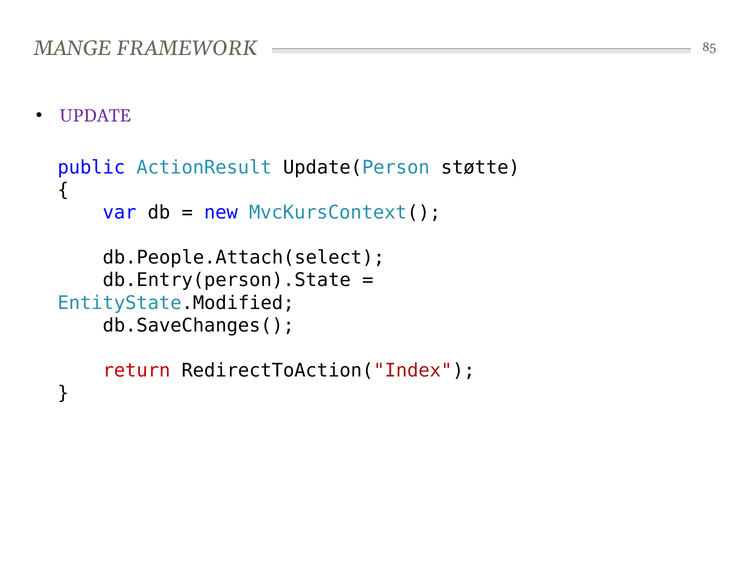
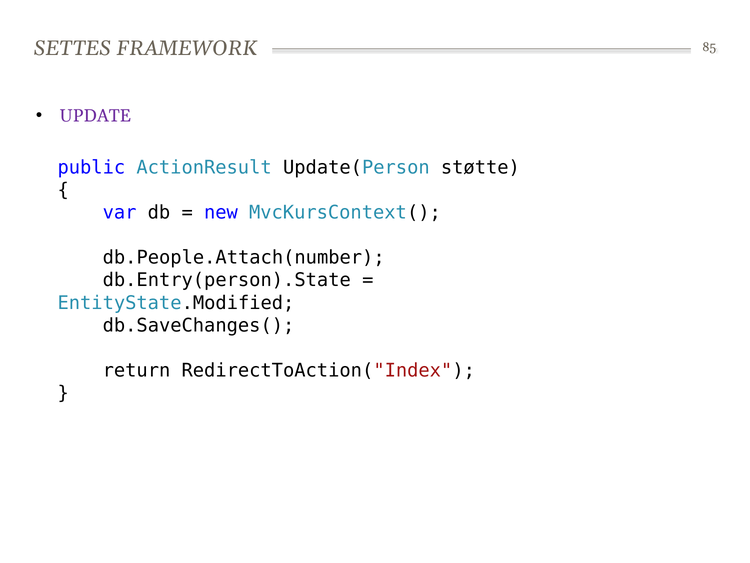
MANGE: MANGE -> SETTES
db.People.Attach(select: db.People.Attach(select -> db.People.Attach(number
return colour: red -> black
